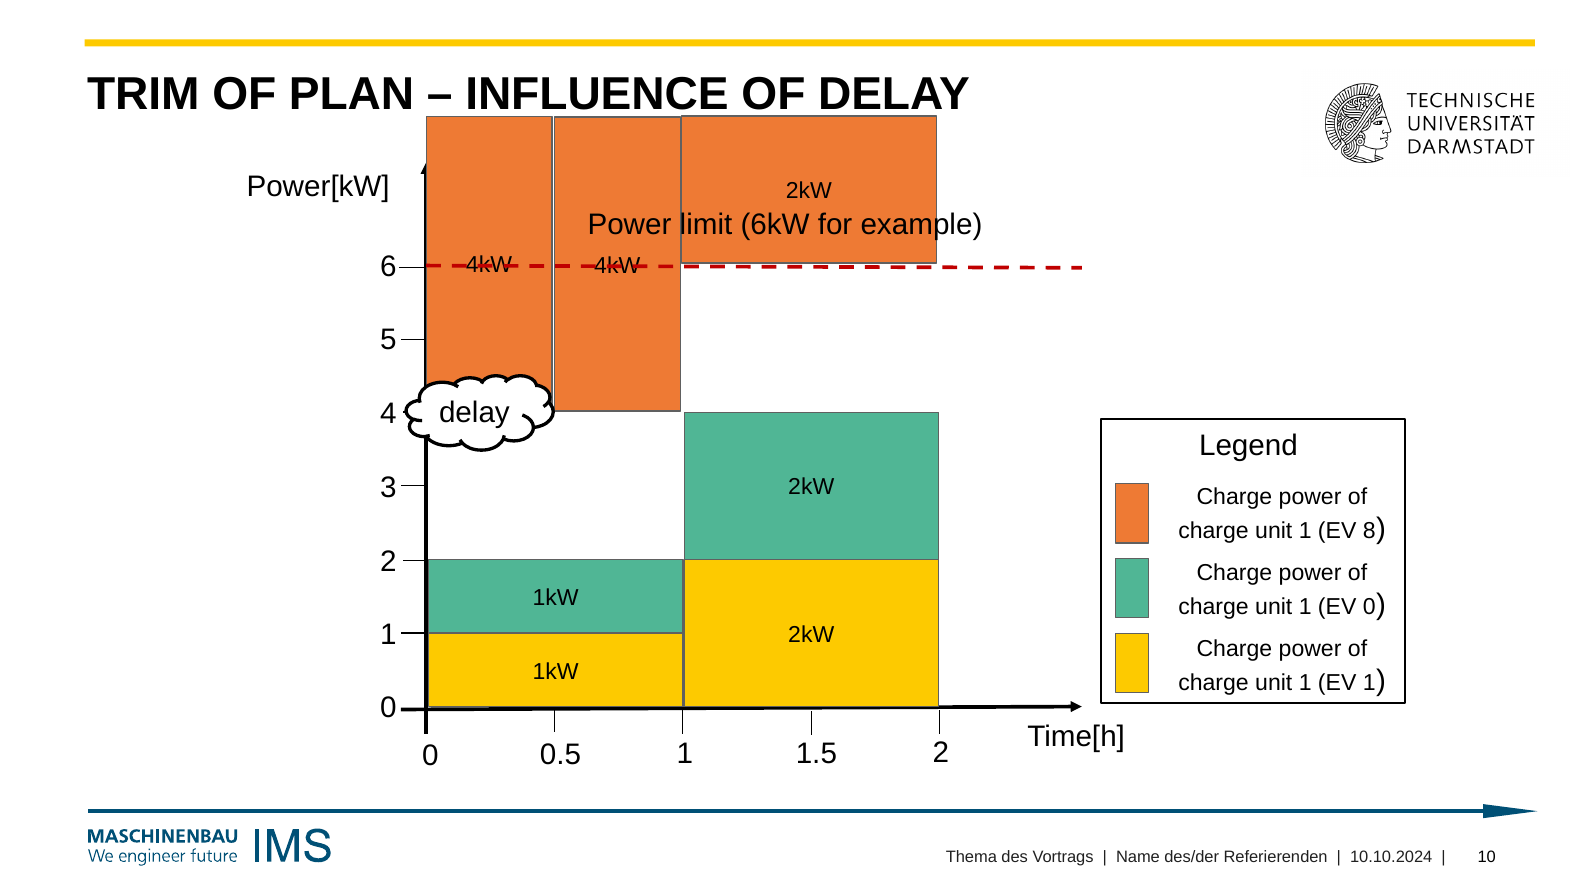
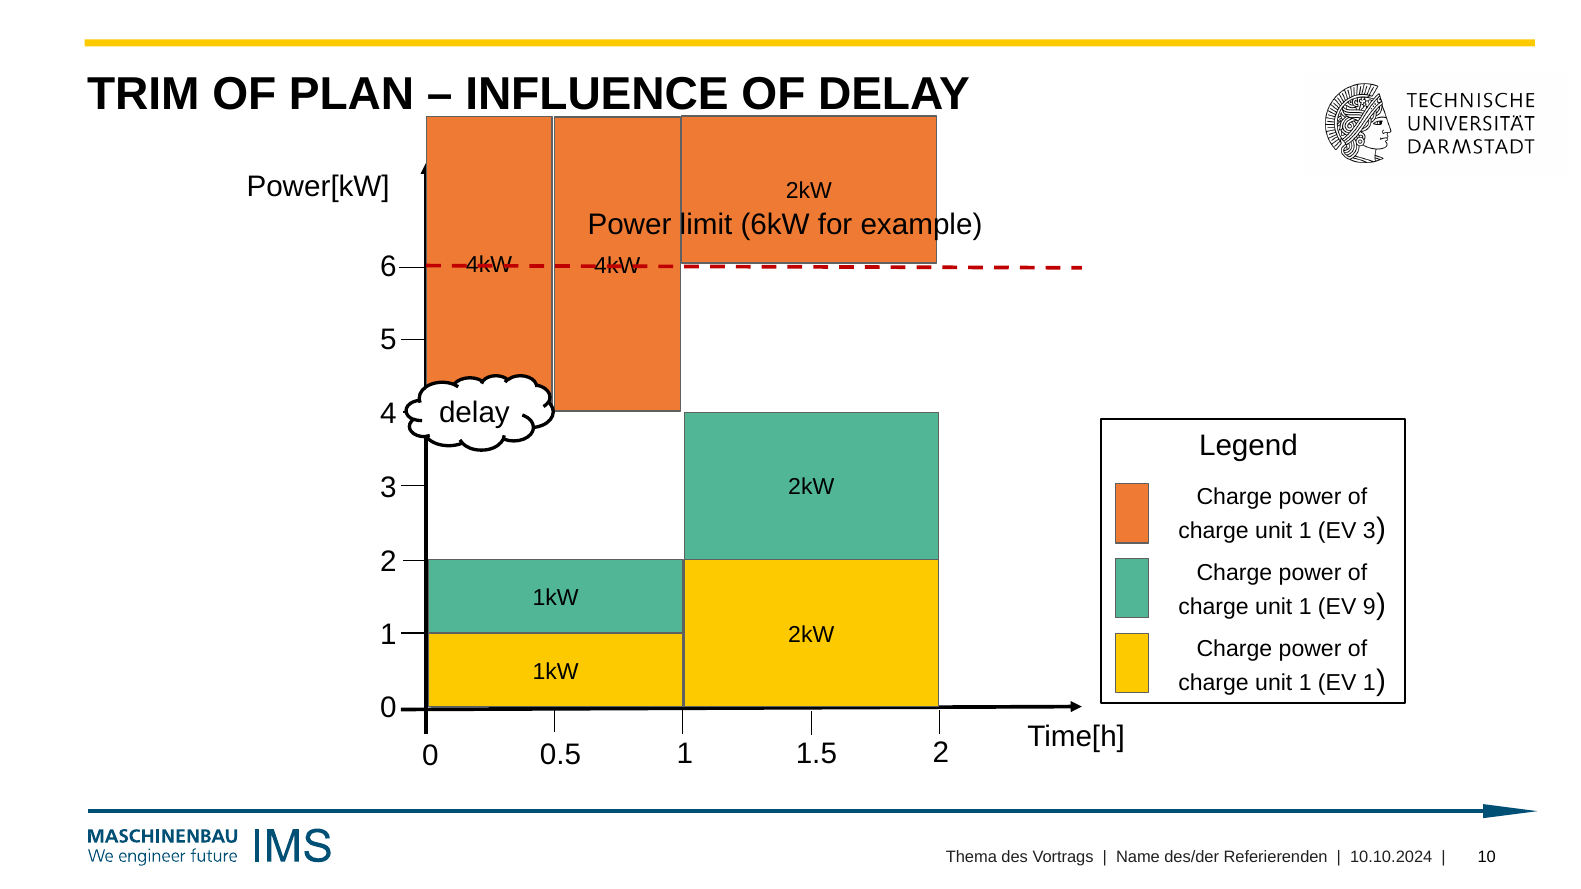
EV 8: 8 -> 3
EV 0: 0 -> 9
